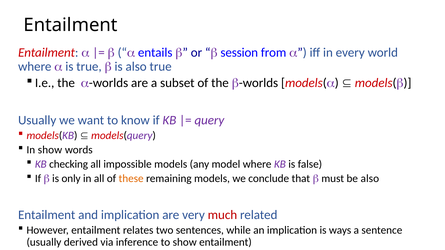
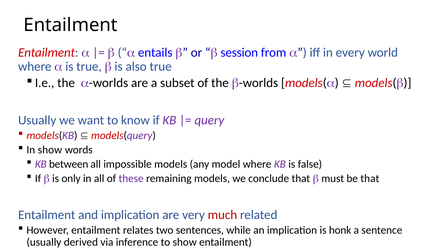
checking: checking -> between
these colour: orange -> purple
be also: also -> that
ways: ways -> honk
